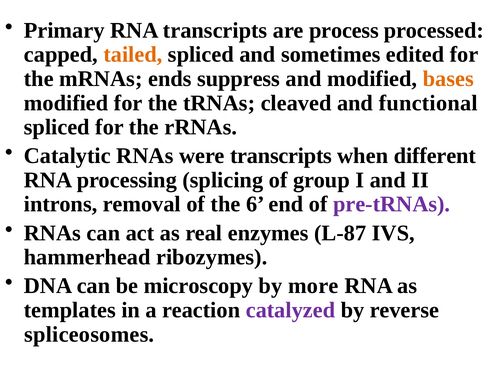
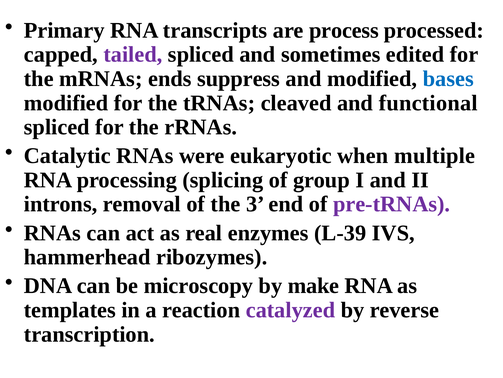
tailed colour: orange -> purple
bases colour: orange -> blue
were transcripts: transcripts -> eukaryotic
different: different -> multiple
6: 6 -> 3
L-87: L-87 -> L-39
more: more -> make
spliceosomes: spliceosomes -> transcription
